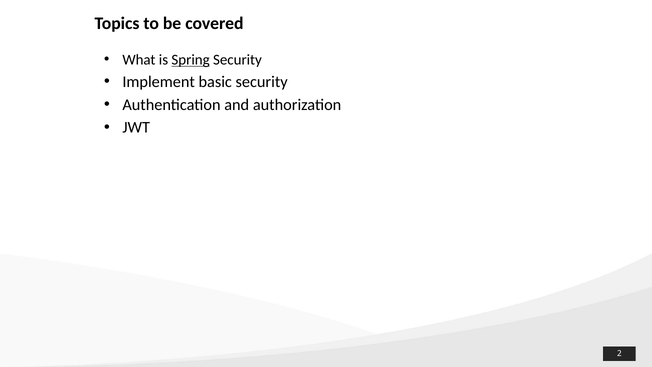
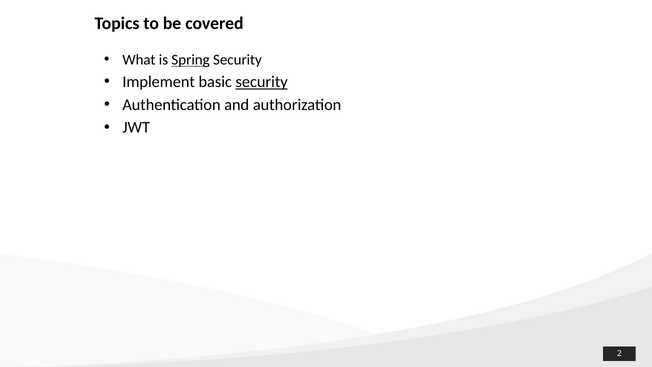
security at (262, 82) underline: none -> present
